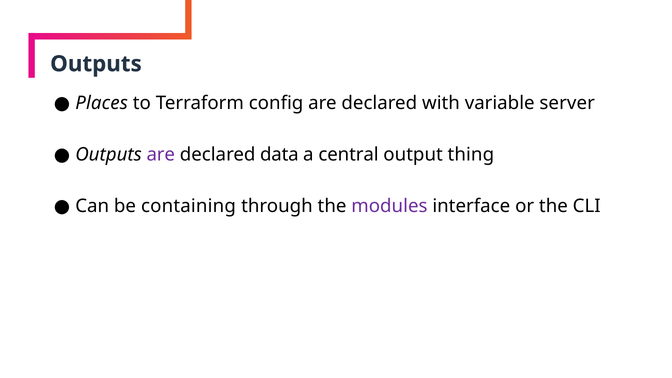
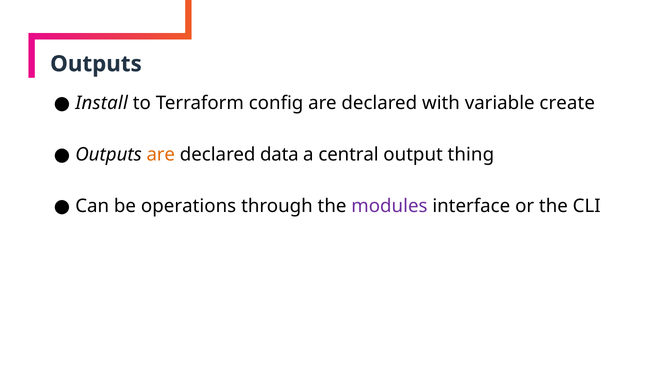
Places: Places -> Install
server: server -> create
are at (161, 155) colour: purple -> orange
containing: containing -> operations
